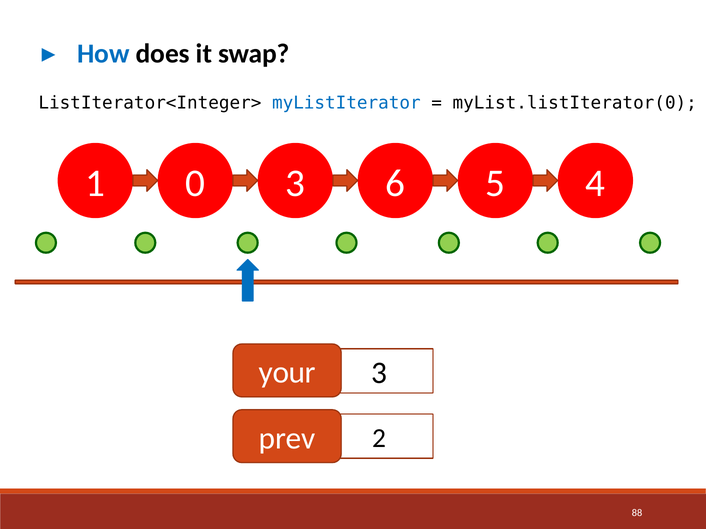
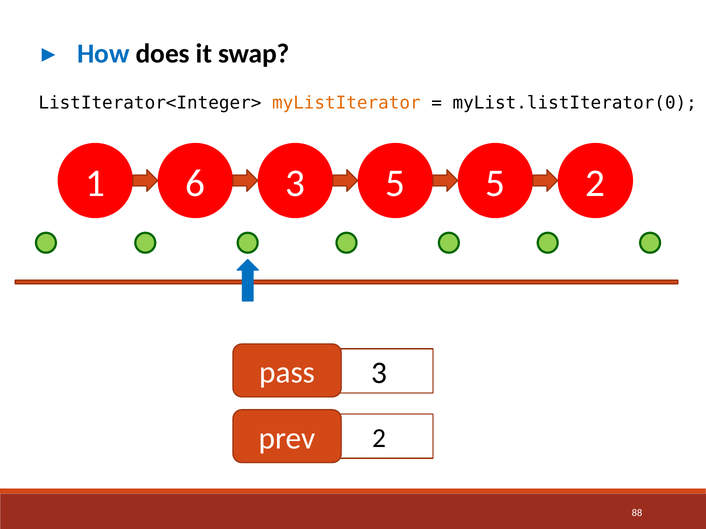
myListIterator colour: blue -> orange
0: 0 -> 6
3 6: 6 -> 5
5 4: 4 -> 2
your: your -> pass
